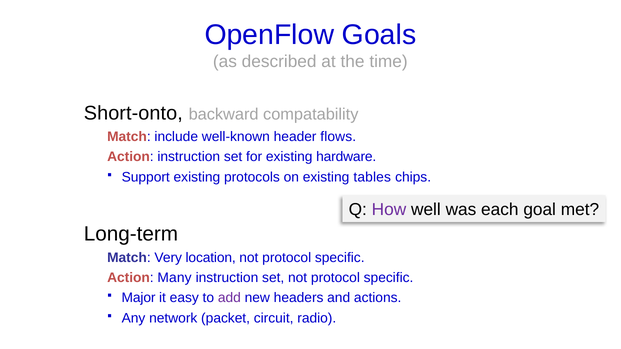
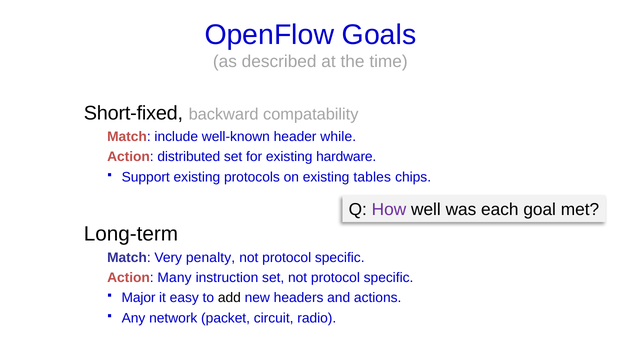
Short-onto: Short-onto -> Short-fixed
flows: flows -> while
Action instruction: instruction -> distributed
location: location -> penalty
add colour: purple -> black
